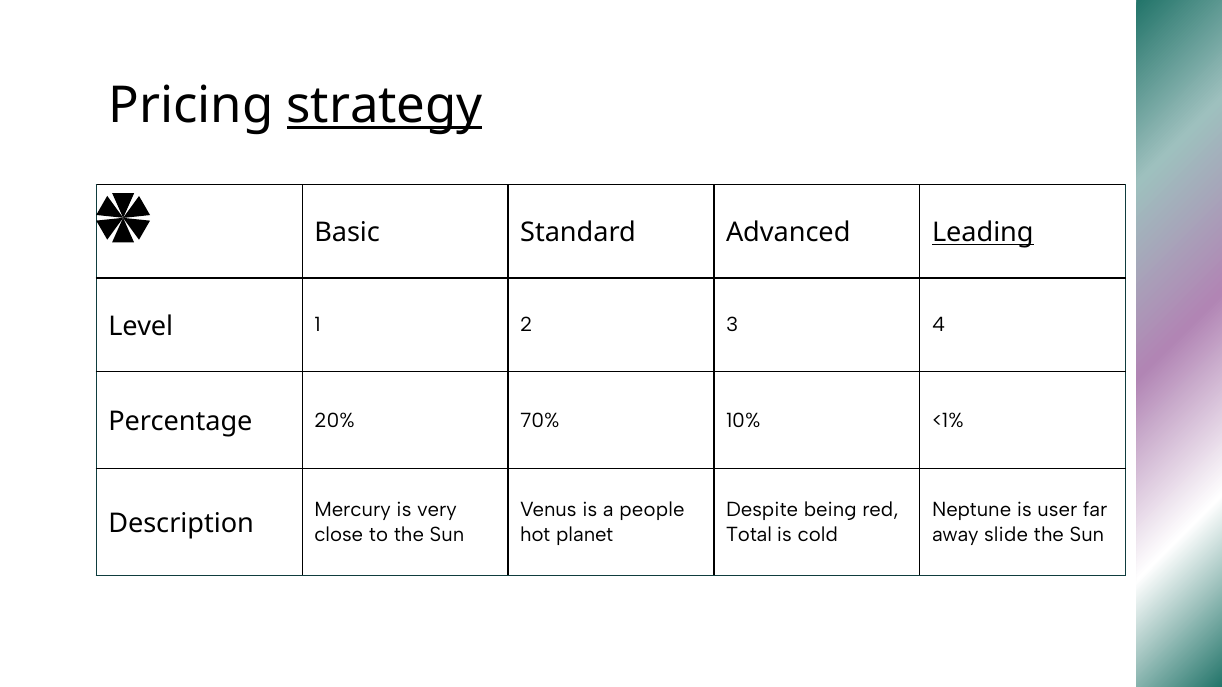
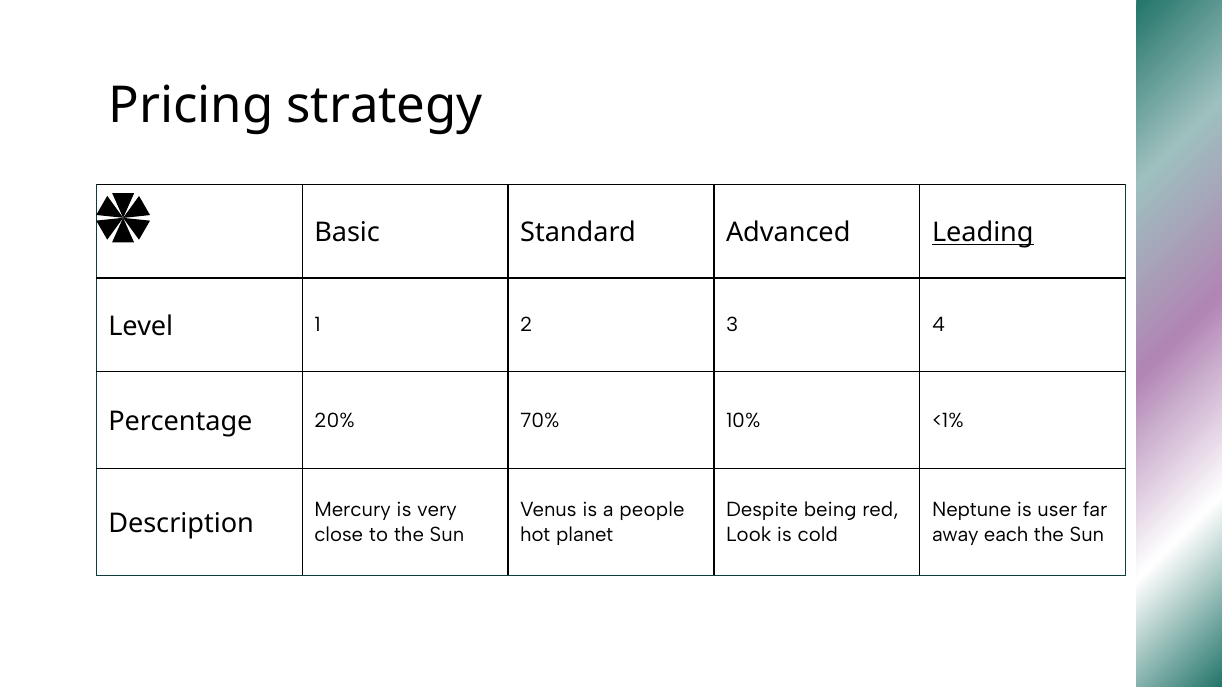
strategy underline: present -> none
Total: Total -> Look
slide: slide -> each
